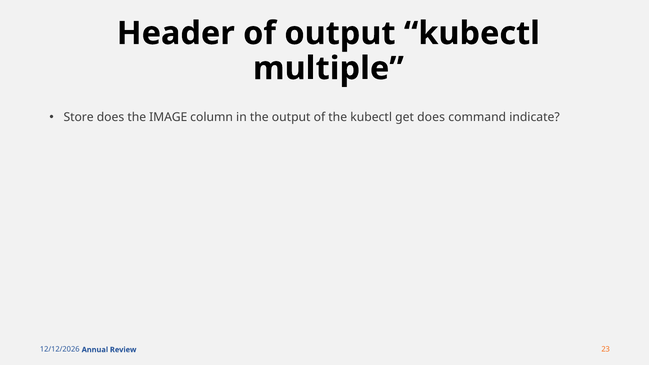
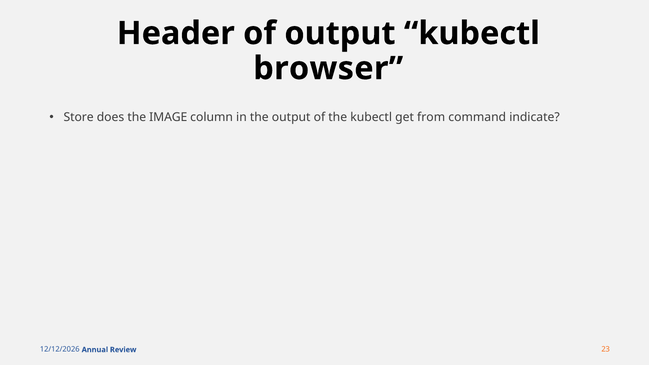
multiple: multiple -> browser
get does: does -> from
